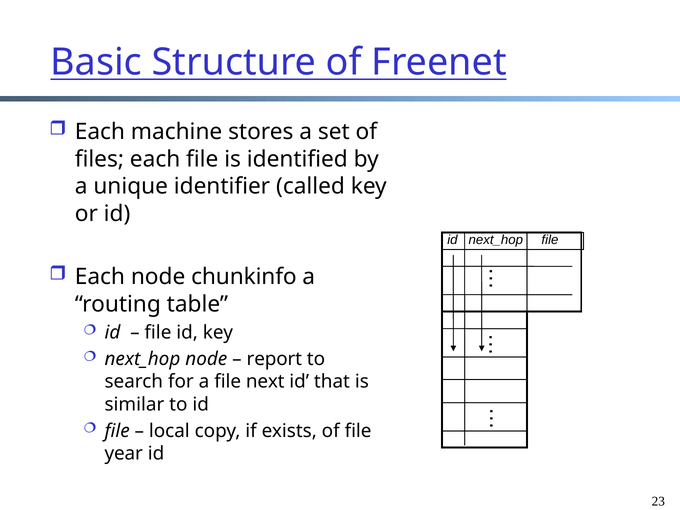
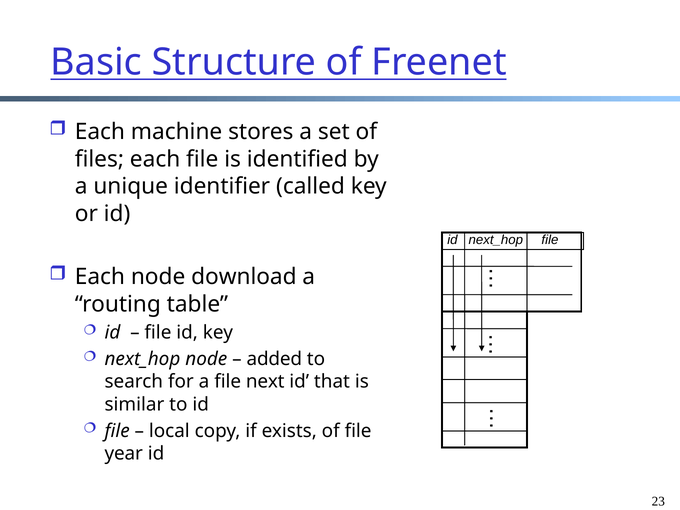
chunkinfo: chunkinfo -> download
report: report -> added
